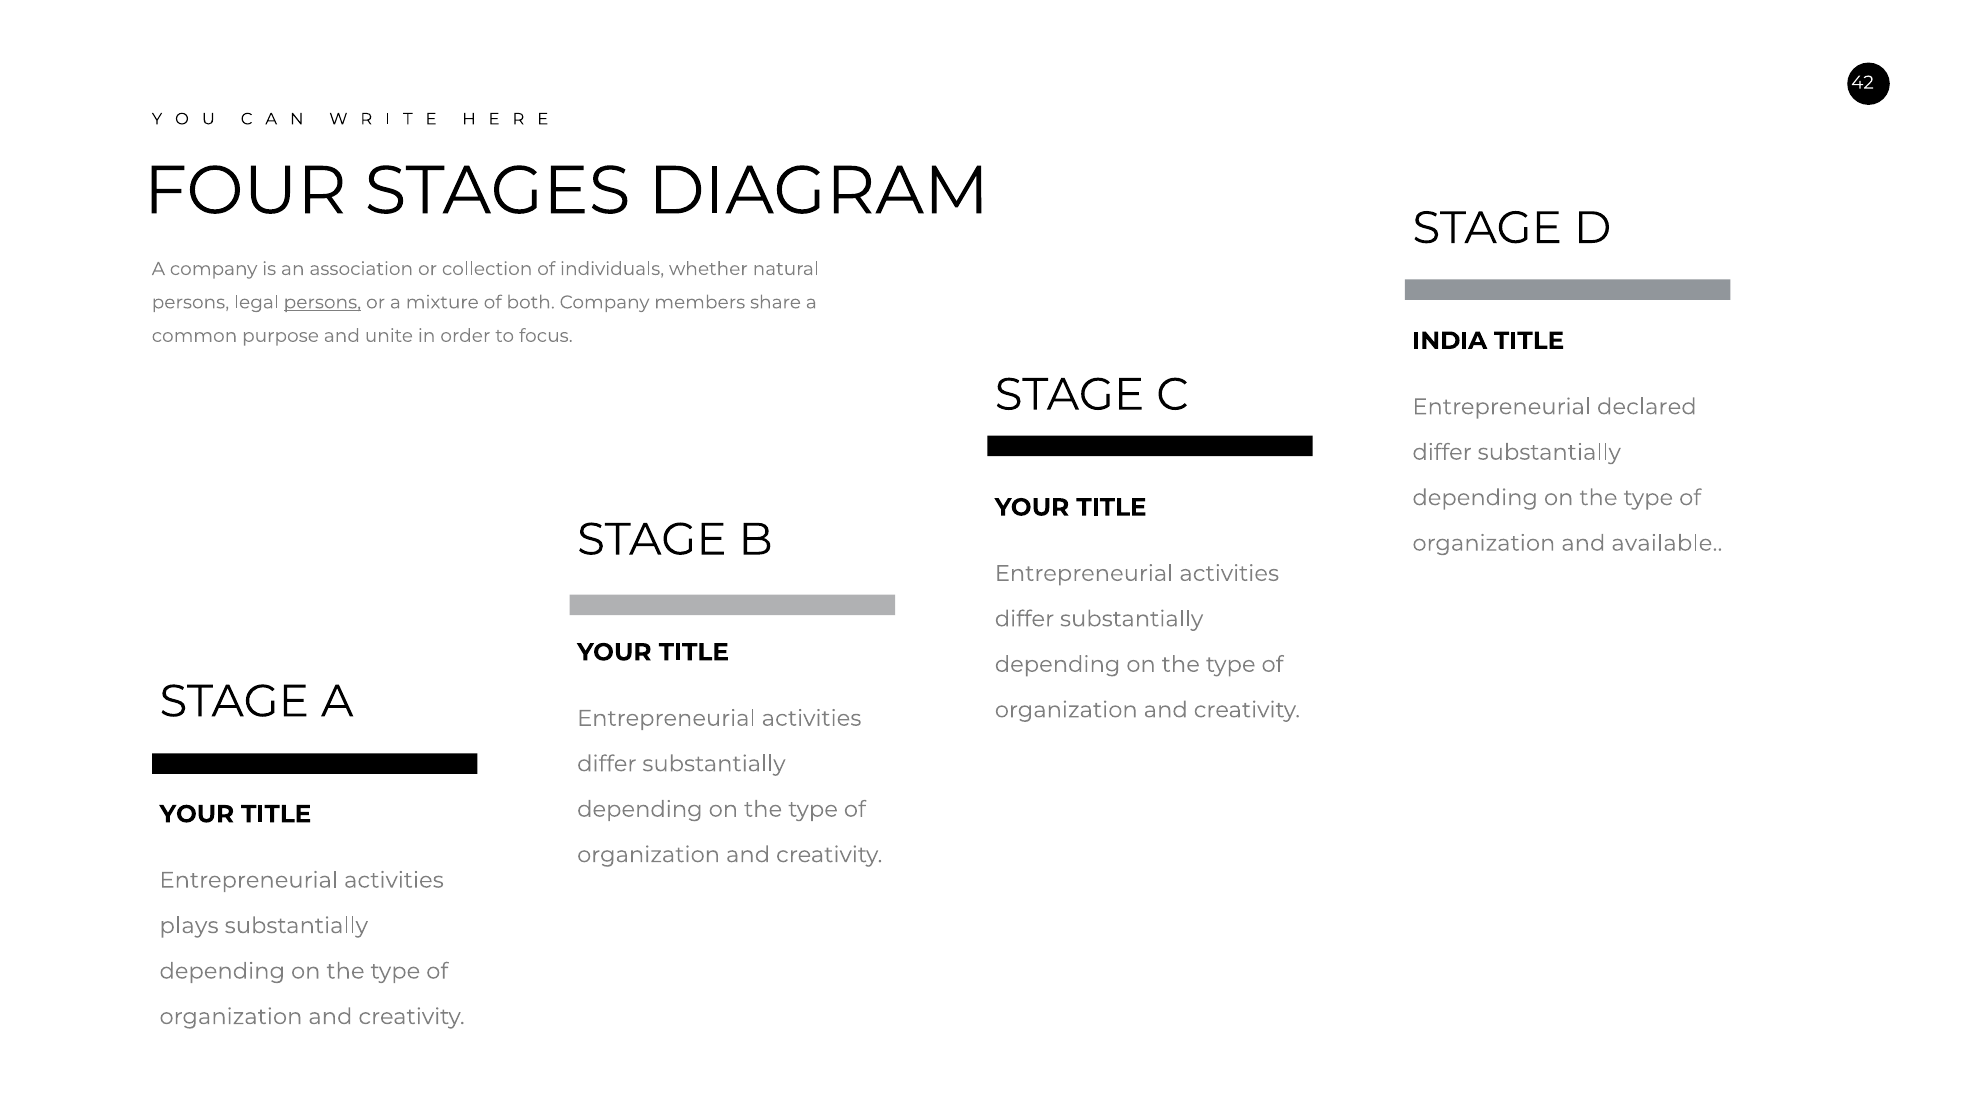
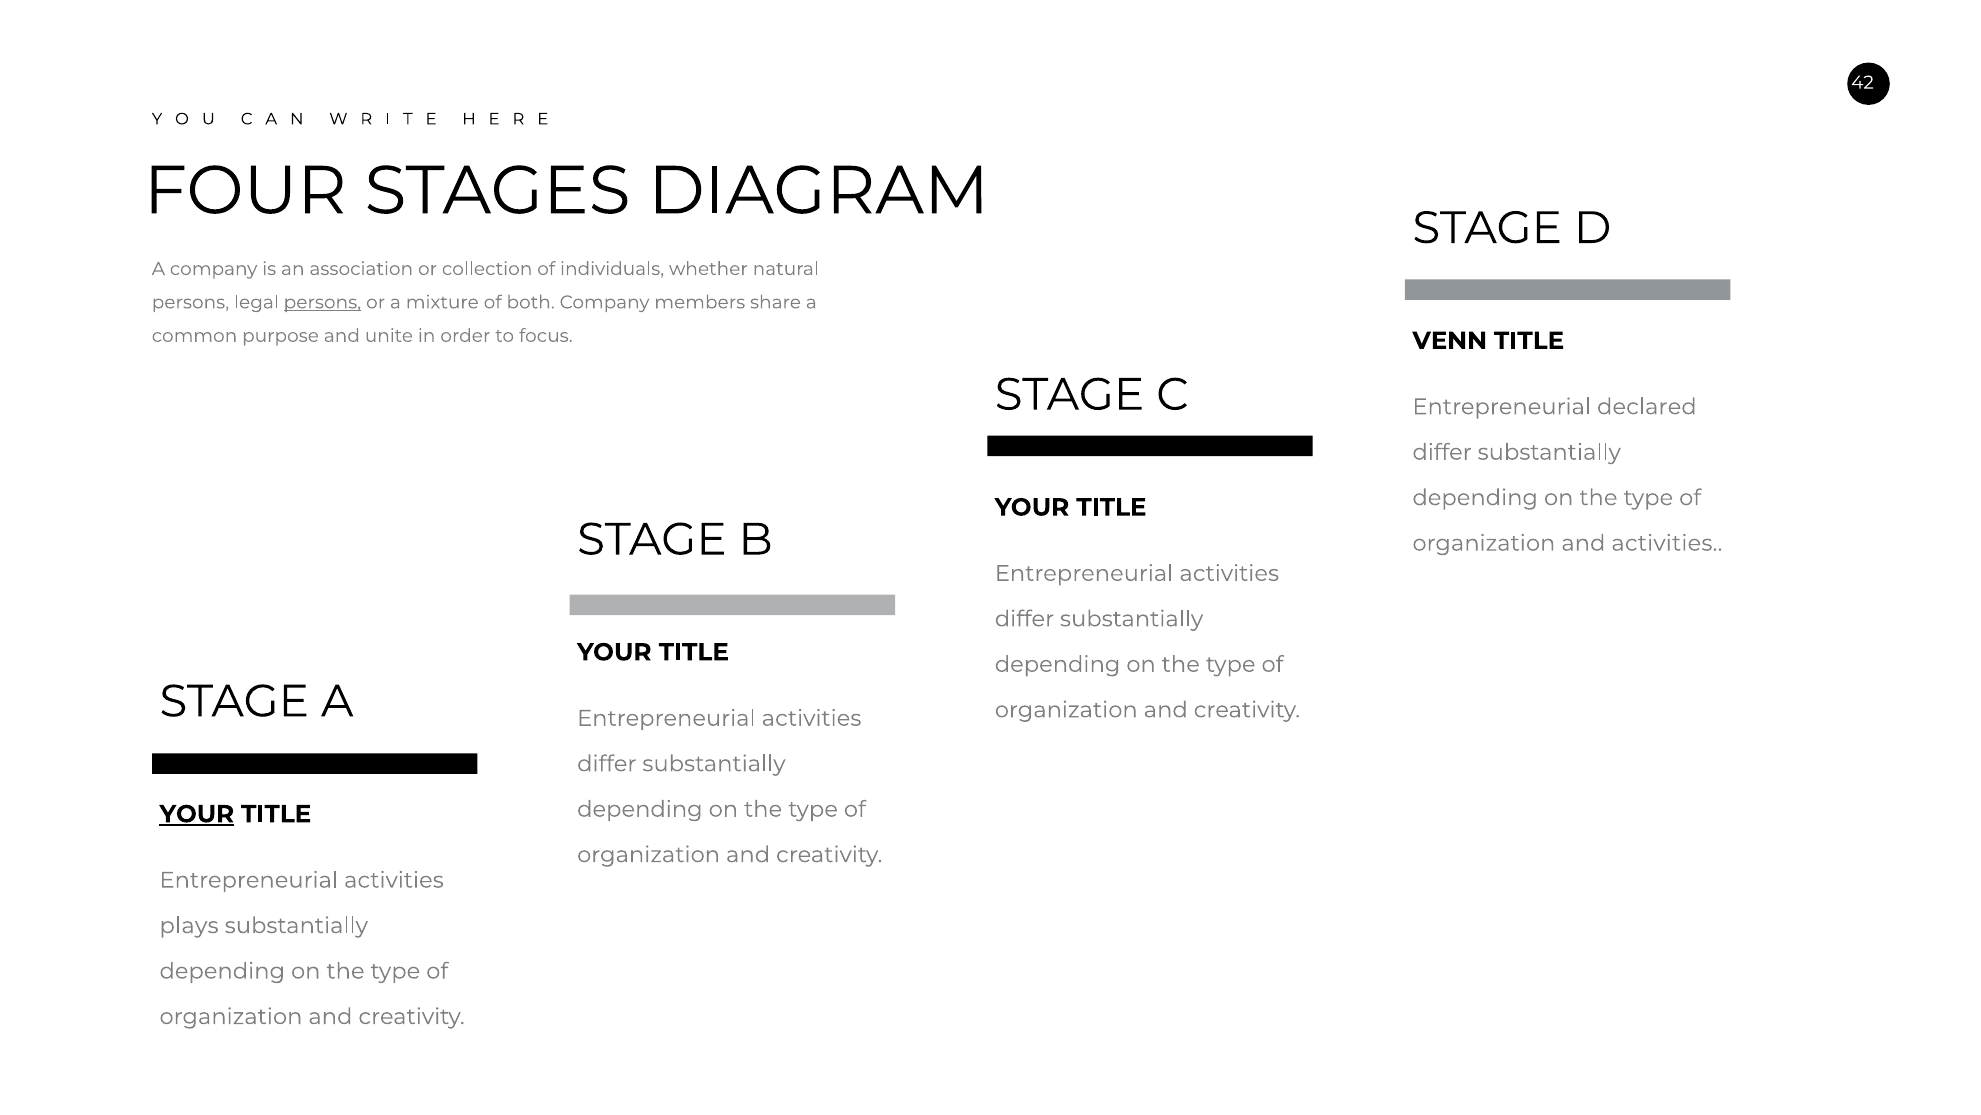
INDIA: INDIA -> VENN
and available: available -> activities
YOUR at (197, 814) underline: none -> present
